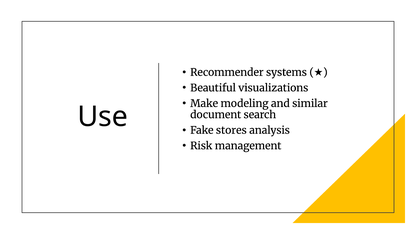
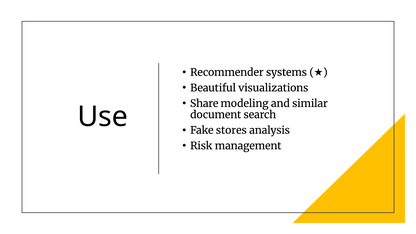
Make: Make -> Share
